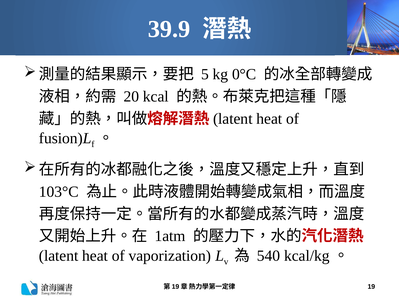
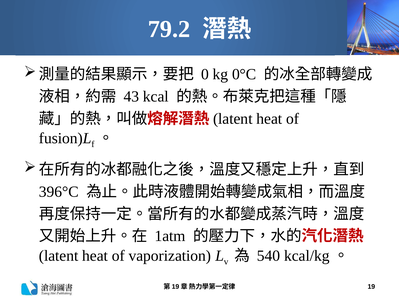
39.9: 39.9 -> 79.2
5: 5 -> 0
20: 20 -> 43
103°C: 103°C -> 396°C
